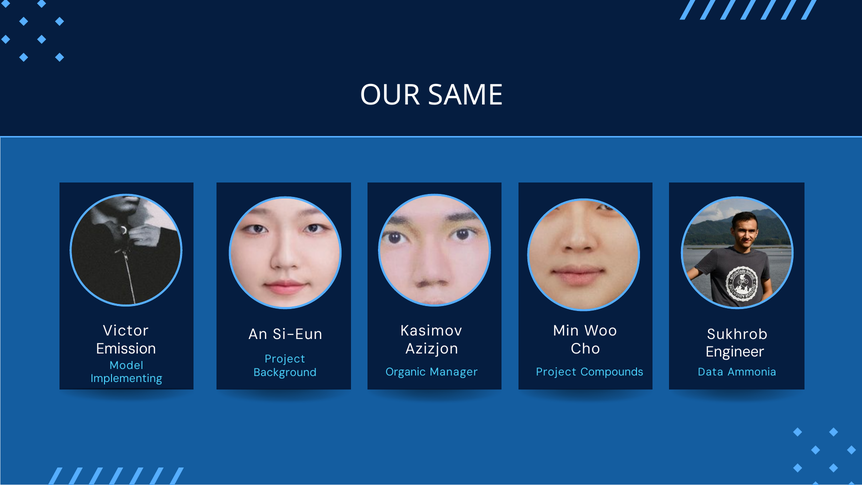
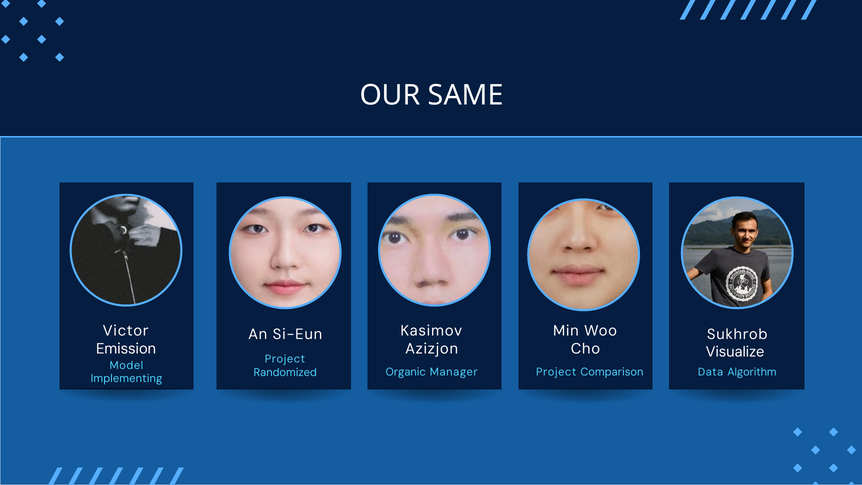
Engineer: Engineer -> Visualize
Compounds: Compounds -> Comparison
Ammonia: Ammonia -> Algorithm
Background: Background -> Randomized
